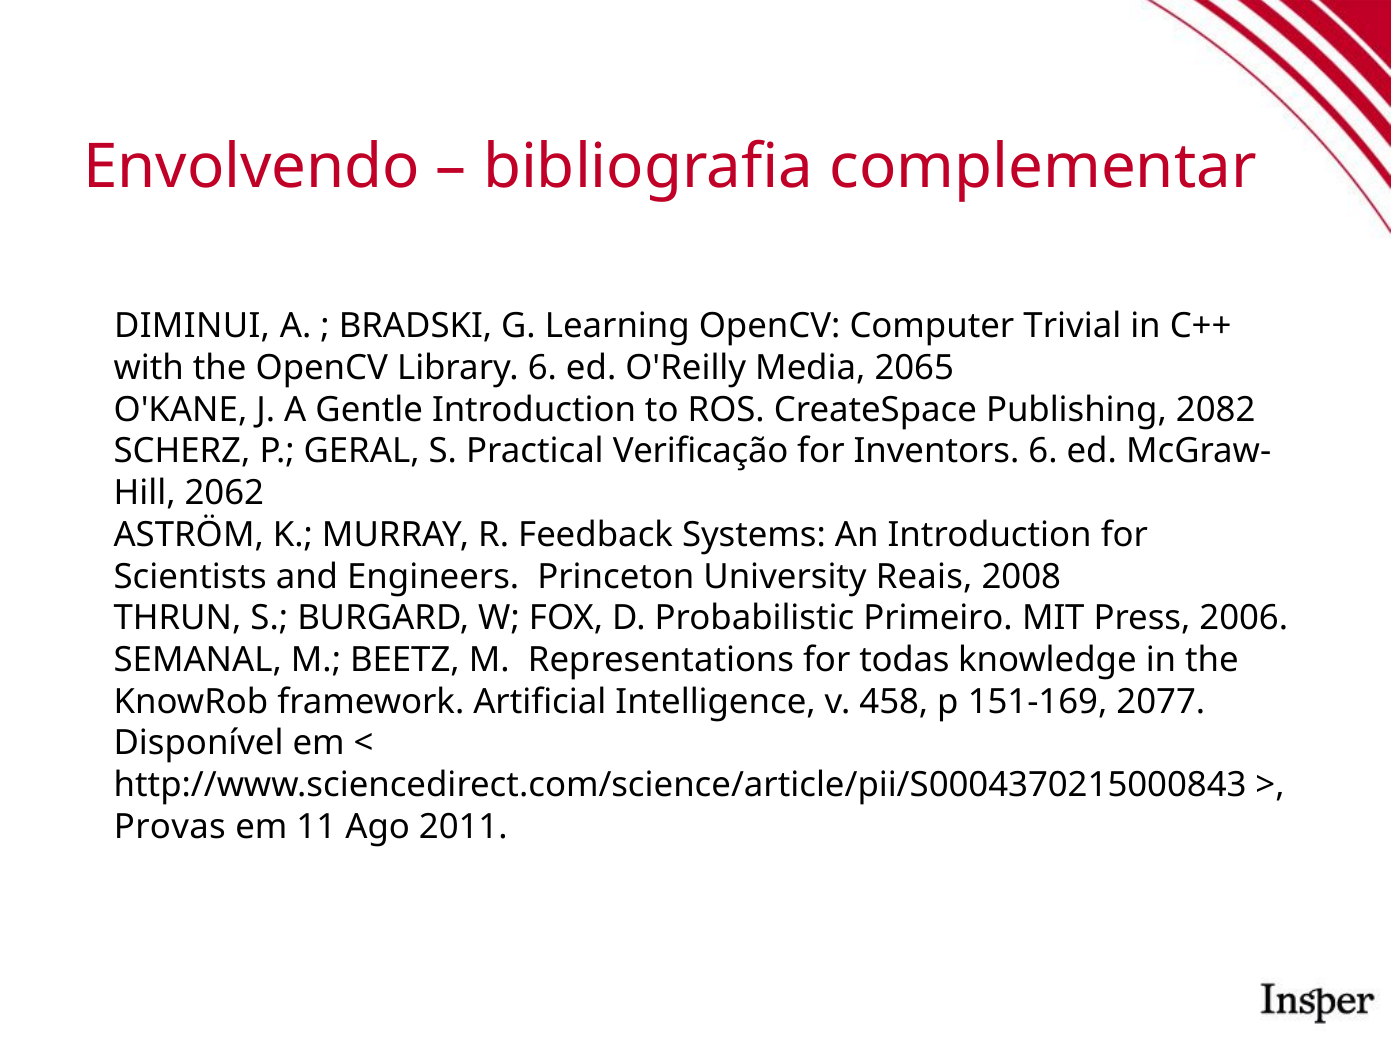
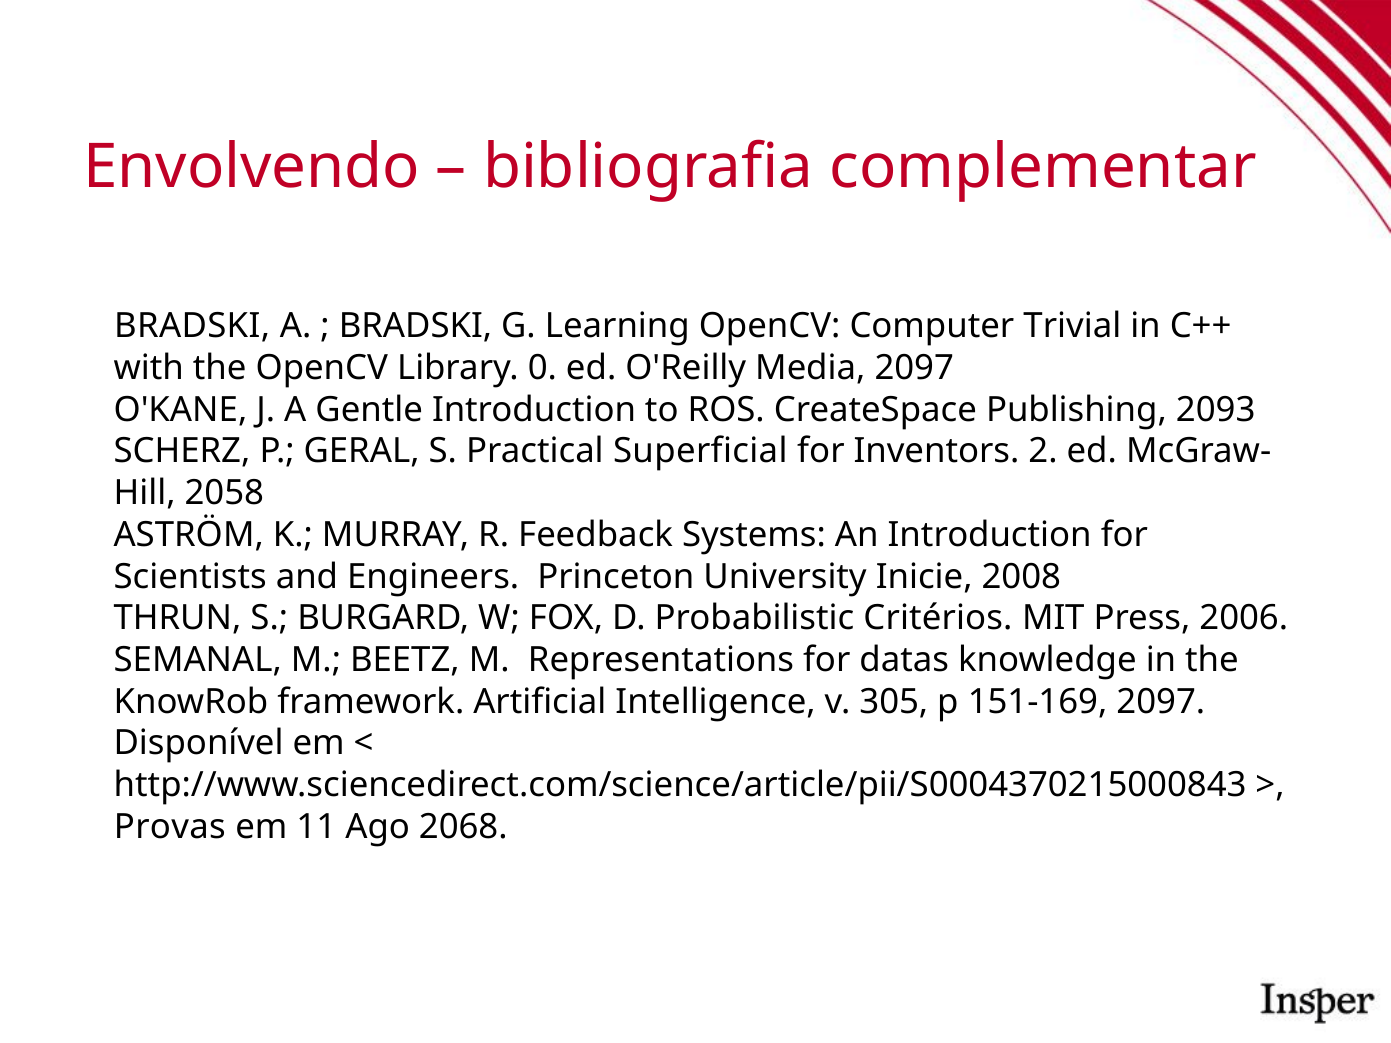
DIMINUI at (192, 326): DIMINUI -> BRADSKI
Library 6: 6 -> 0
Media 2065: 2065 -> 2097
2082: 2082 -> 2093
Verificação: Verificação -> Superficial
Inventors 6: 6 -> 2
2062: 2062 -> 2058
Reais: Reais -> Inicie
Primeiro: Primeiro -> Critérios
todas: todas -> datas
458: 458 -> 305
151-169 2077: 2077 -> 2097
2011: 2011 -> 2068
